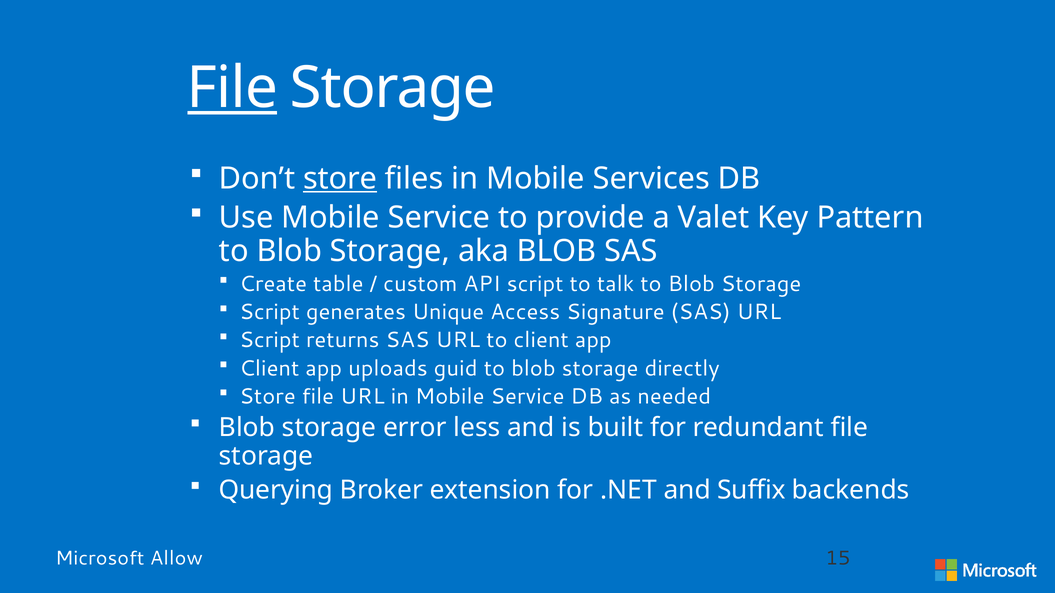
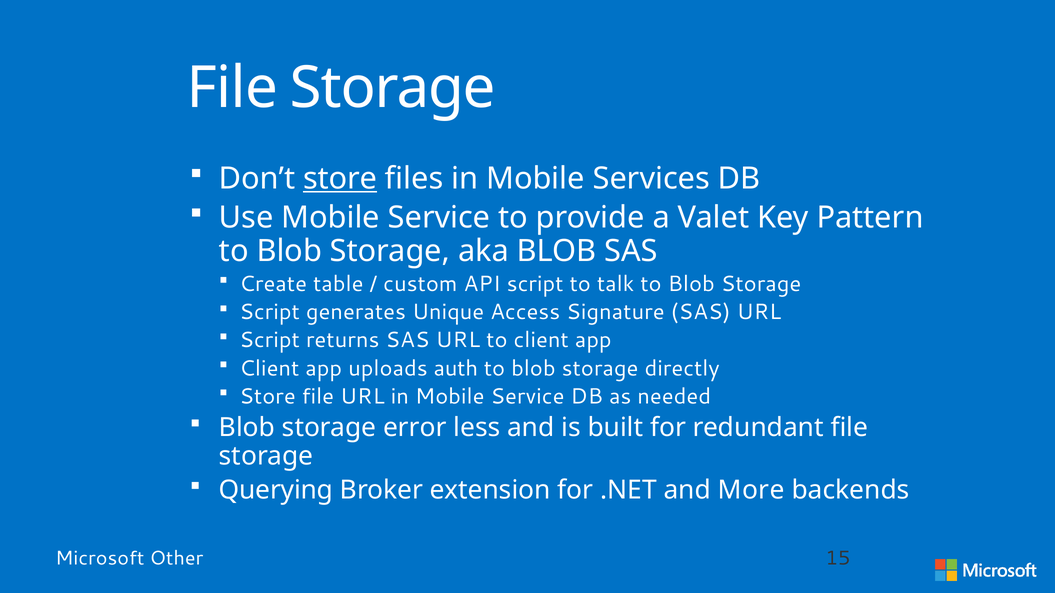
File at (232, 88) underline: present -> none
guid: guid -> auth
Suffix: Suffix -> More
Allow: Allow -> Other
